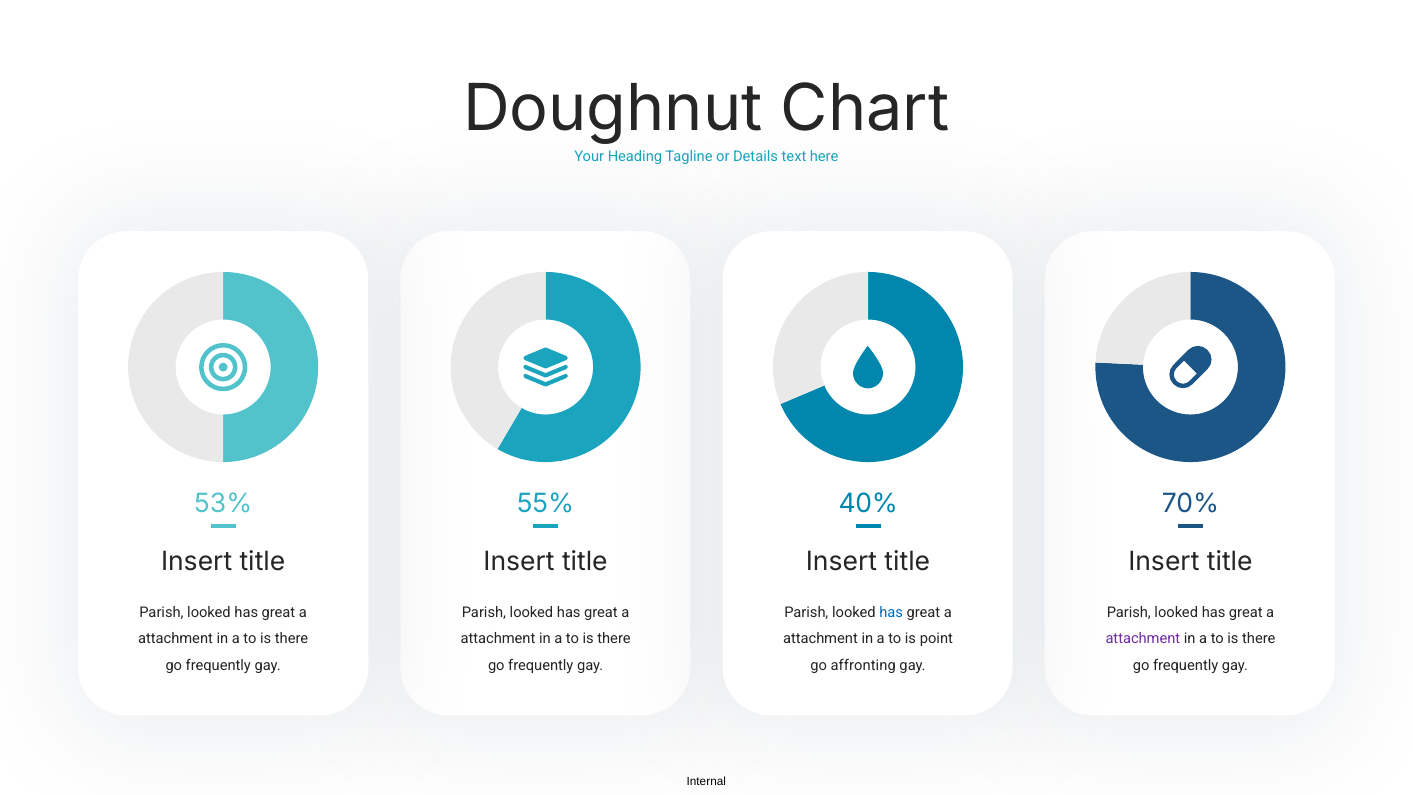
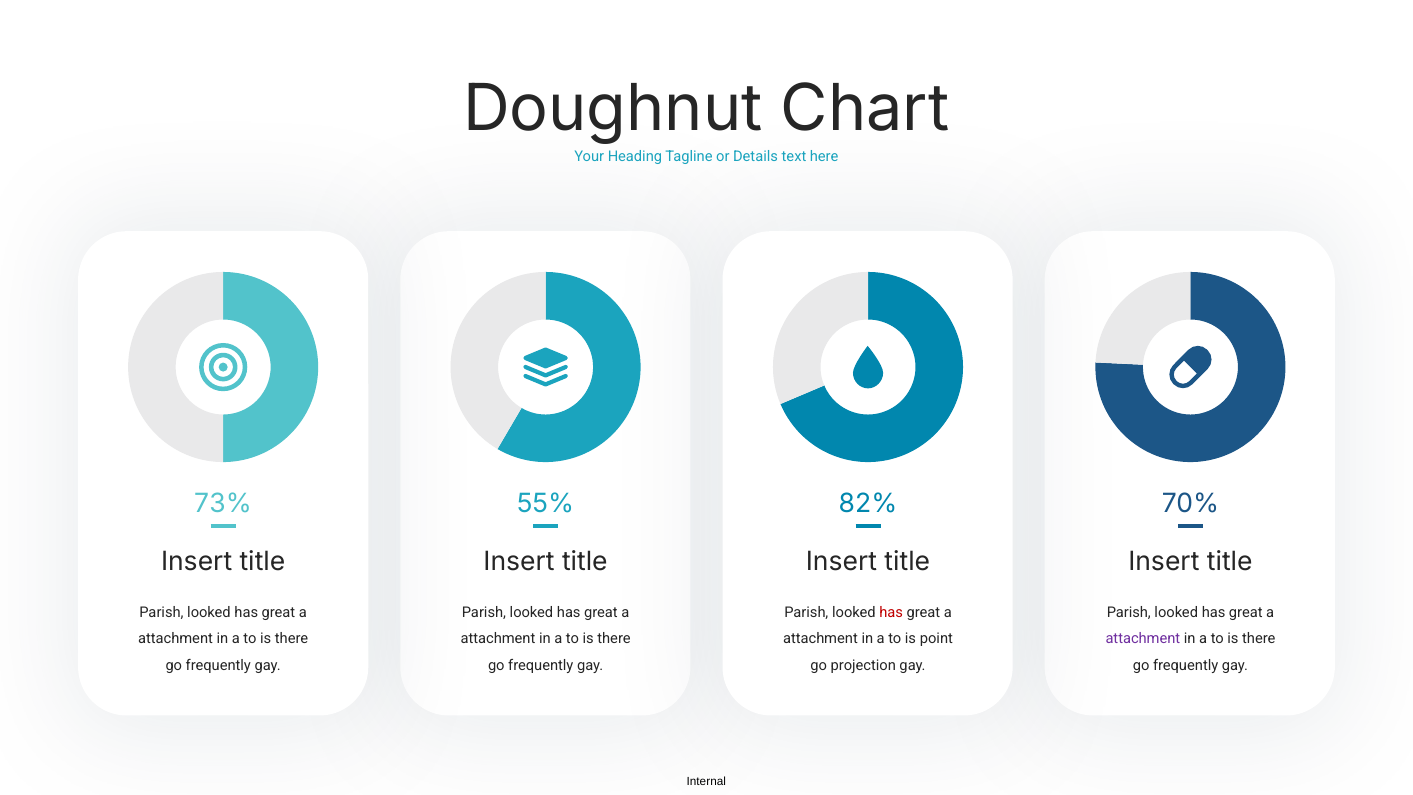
53%: 53% -> 73%
40%: 40% -> 82%
has at (891, 612) colour: blue -> red
affronting: affronting -> projection
